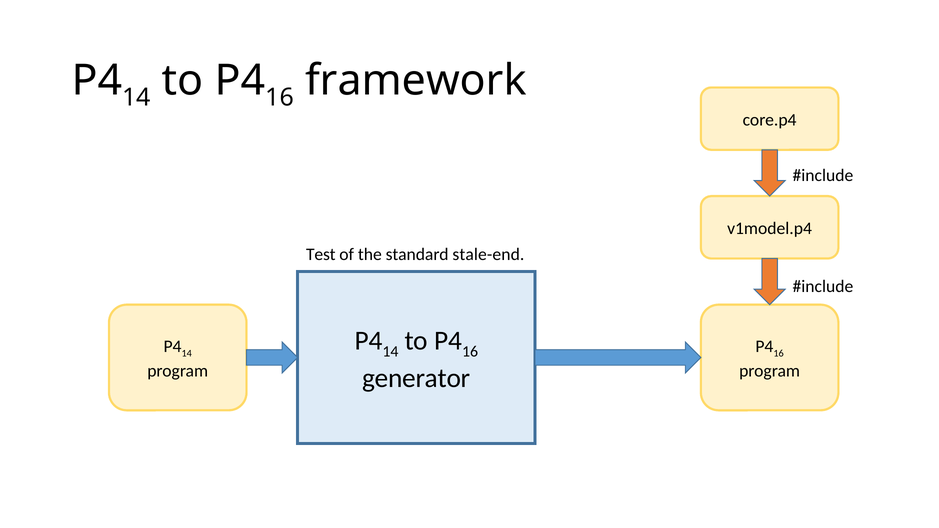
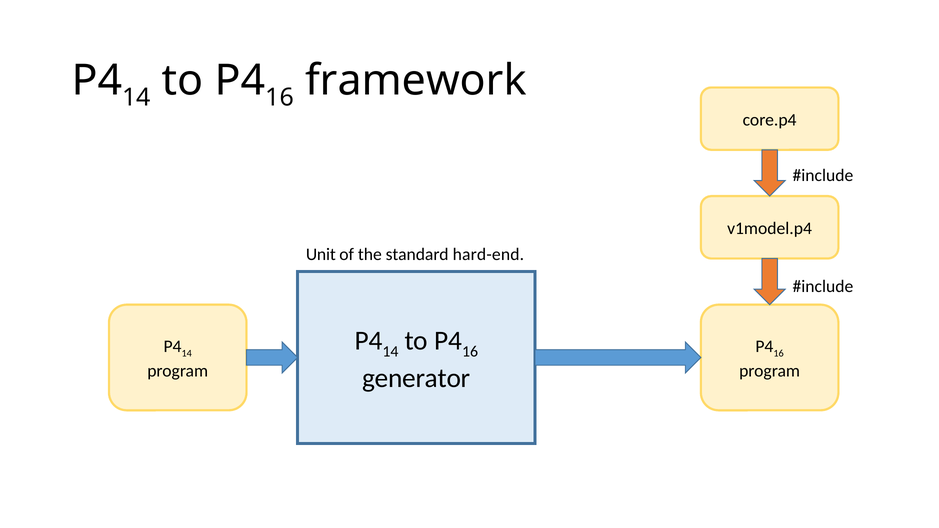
Test: Test -> Unit
stale-end: stale-end -> hard-end
